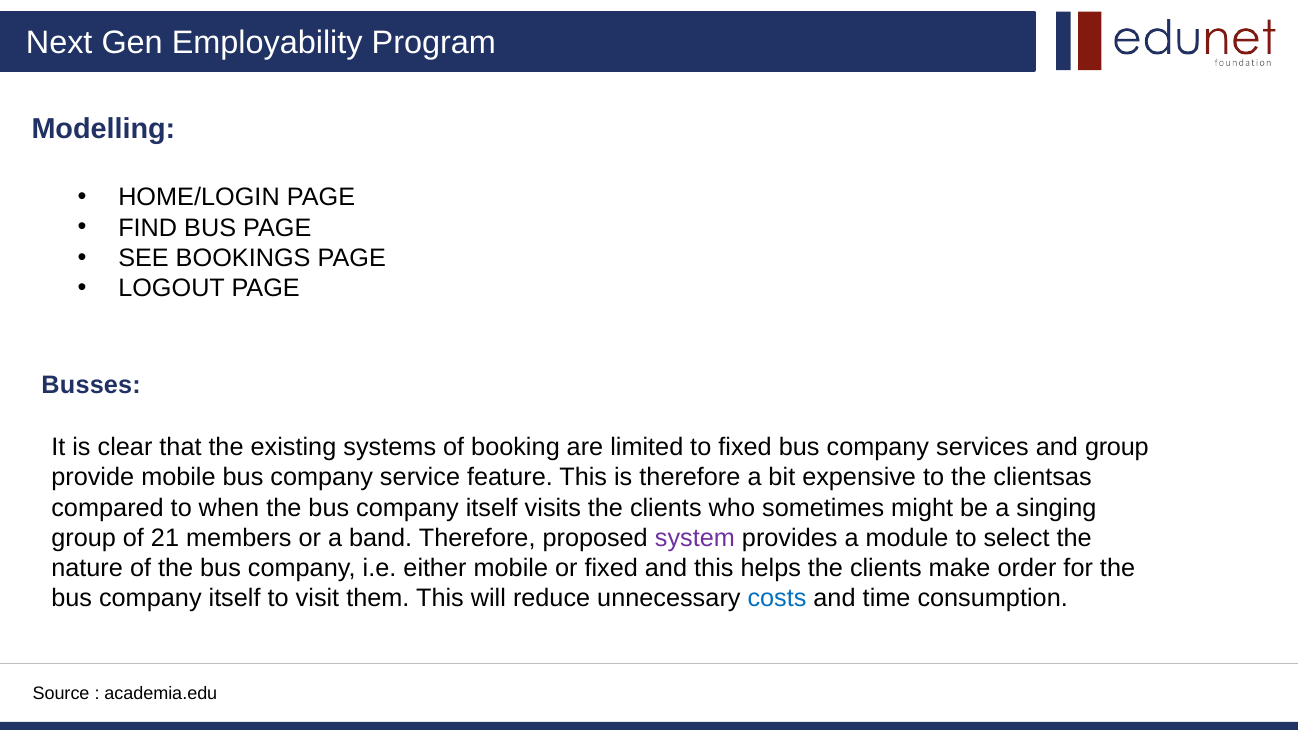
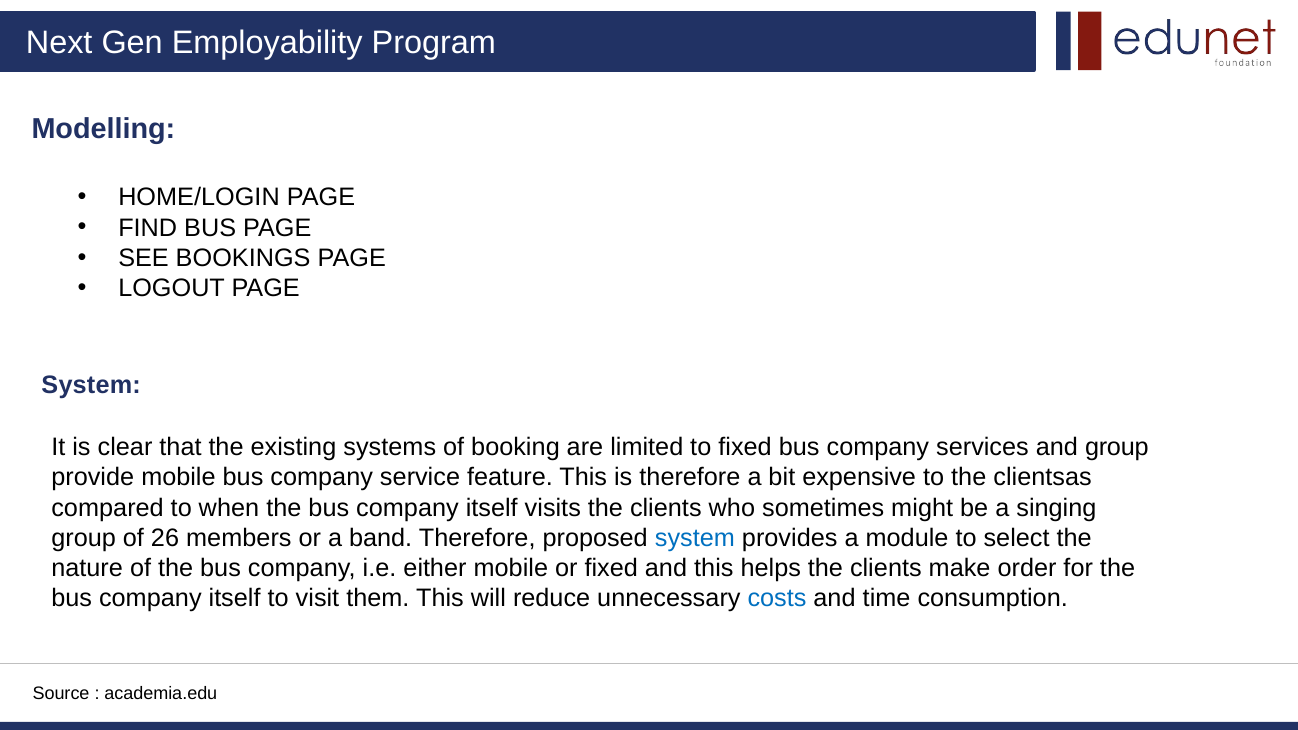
Busses at (91, 385): Busses -> System
21: 21 -> 26
system at (695, 538) colour: purple -> blue
